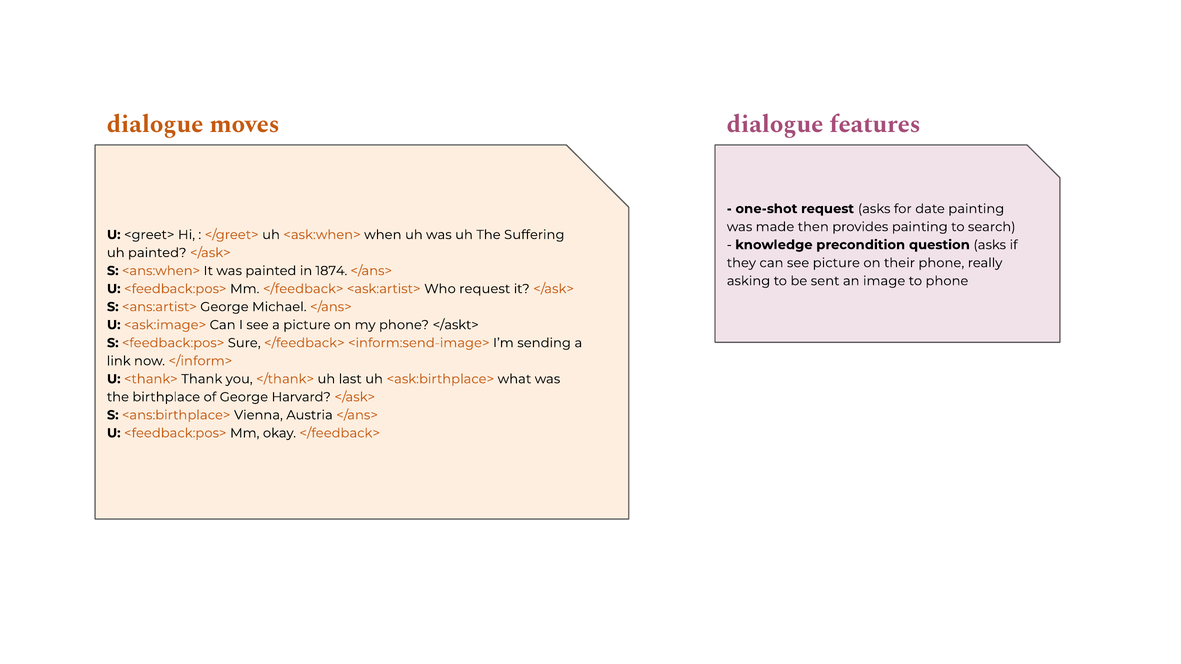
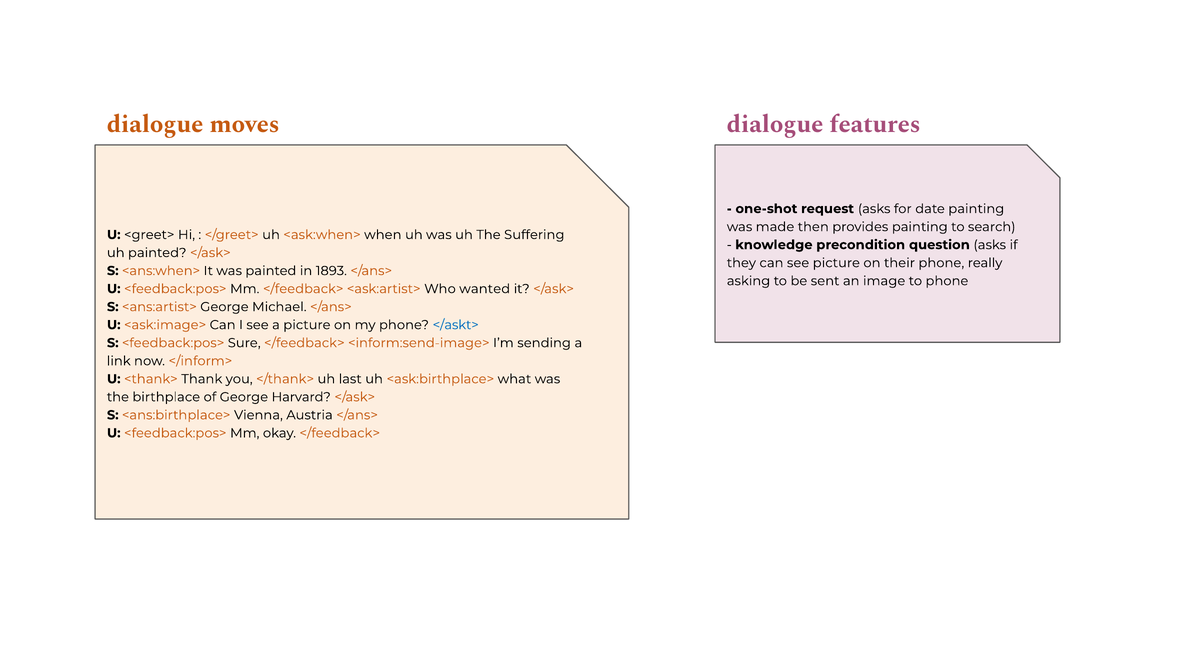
1874: 1874 -> 1893
Who request: request -> wanted
</askt> colour: black -> blue
